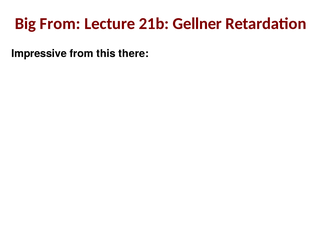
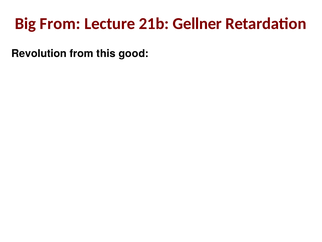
Impressive: Impressive -> Revolution
there: there -> good
